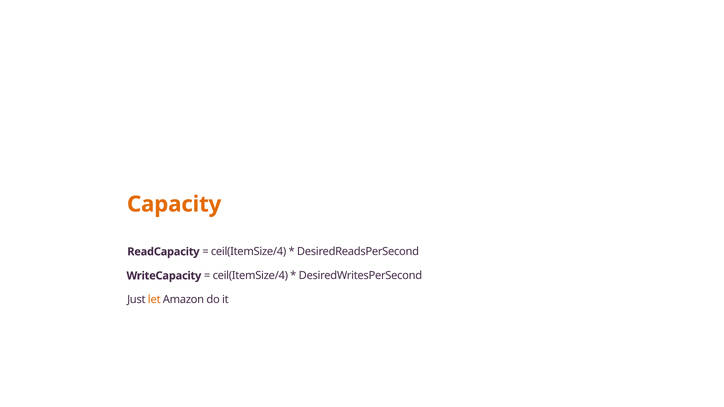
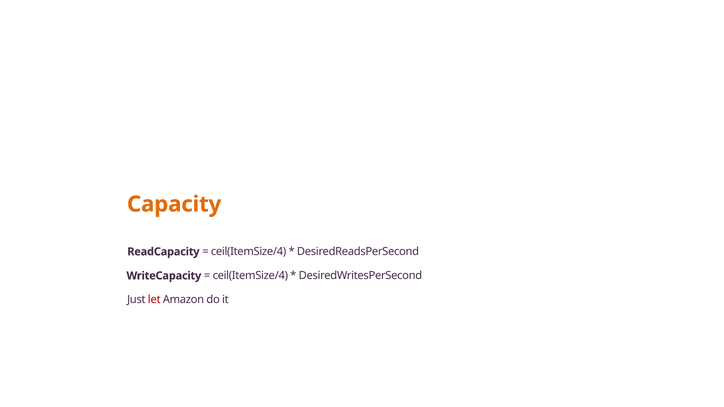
let colour: orange -> red
